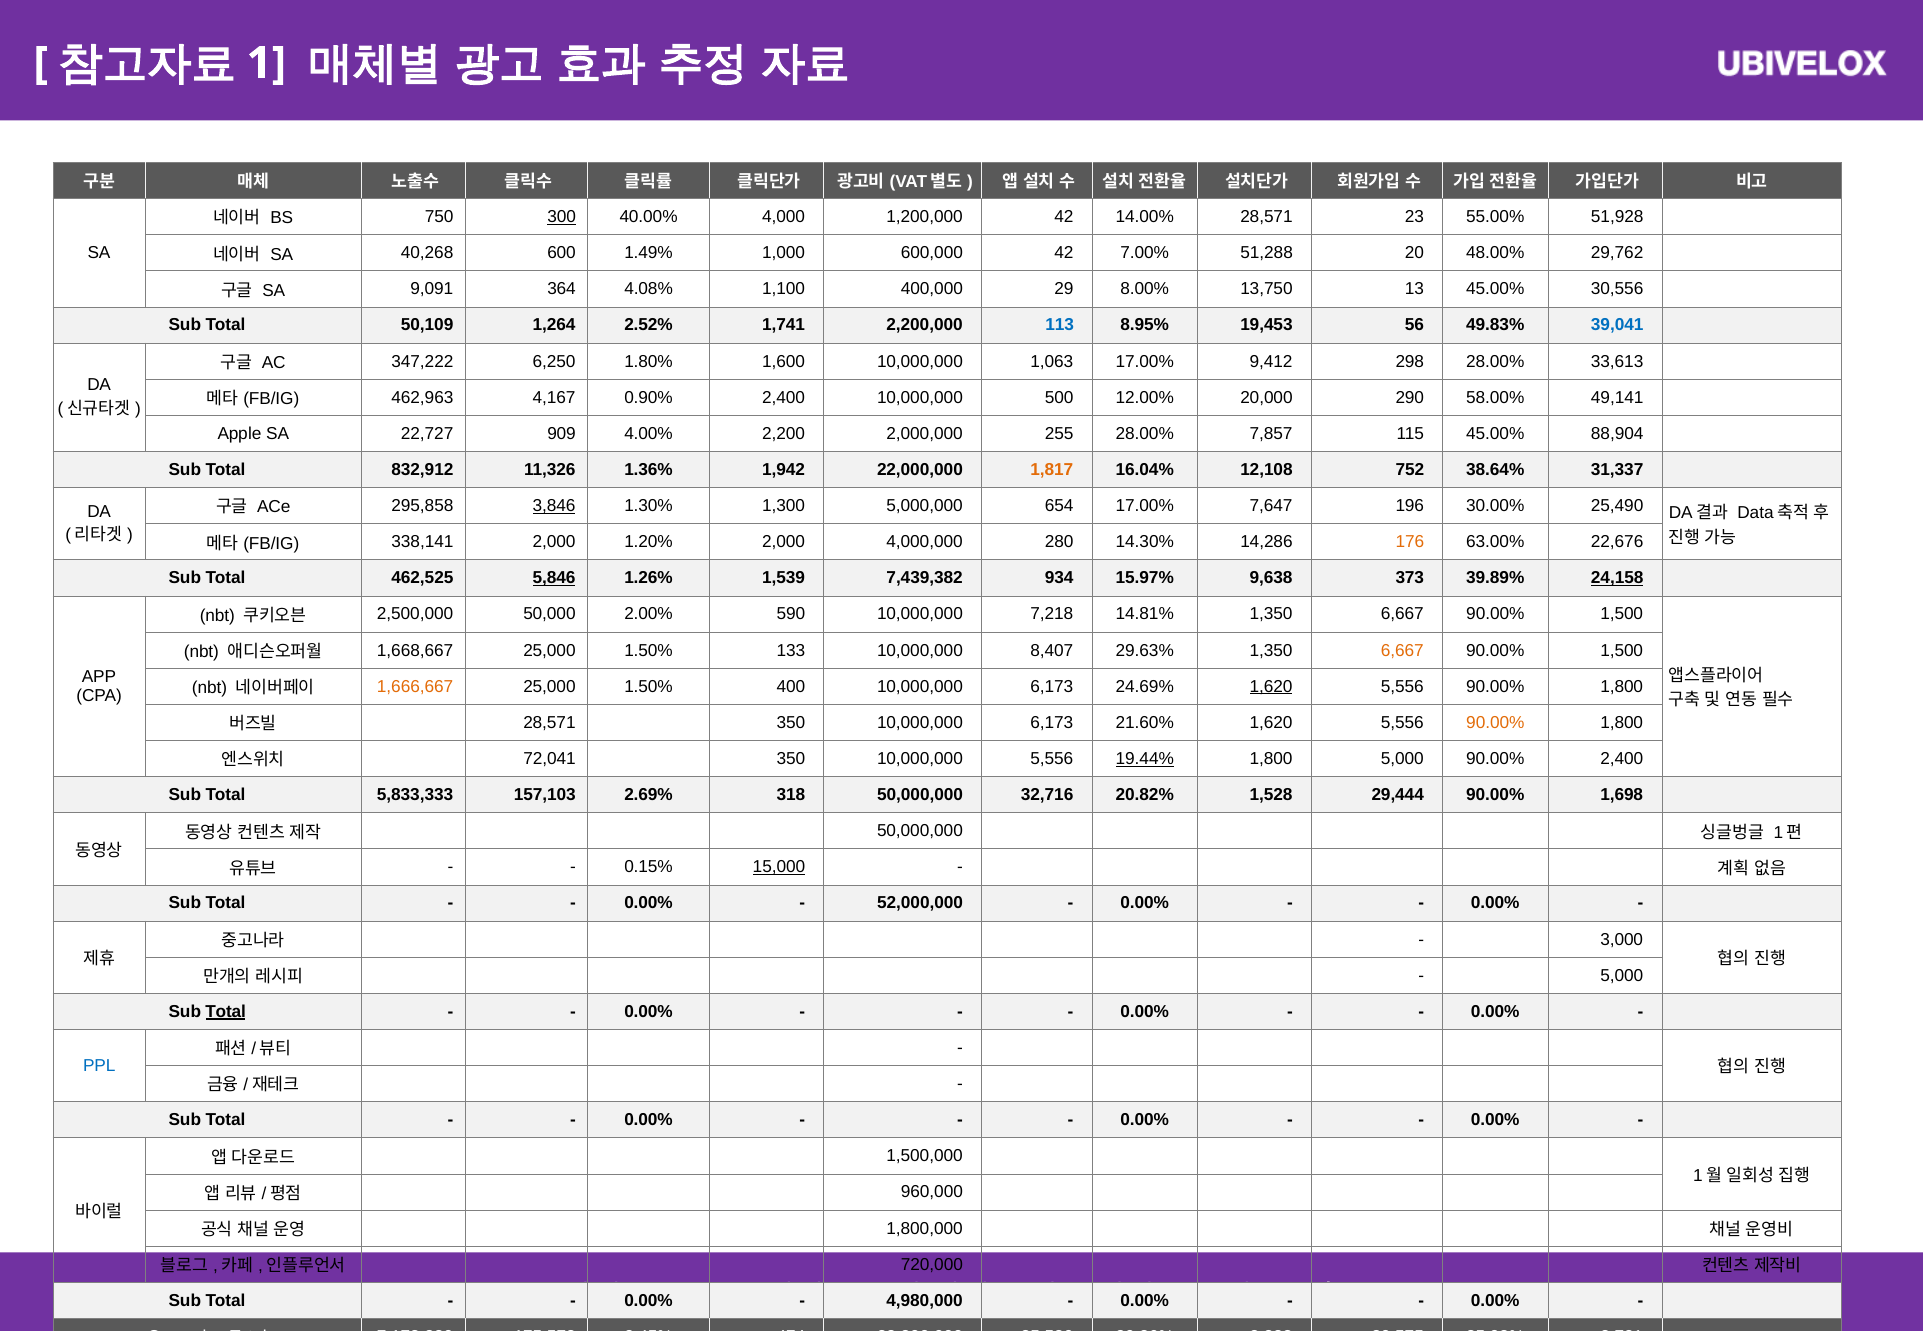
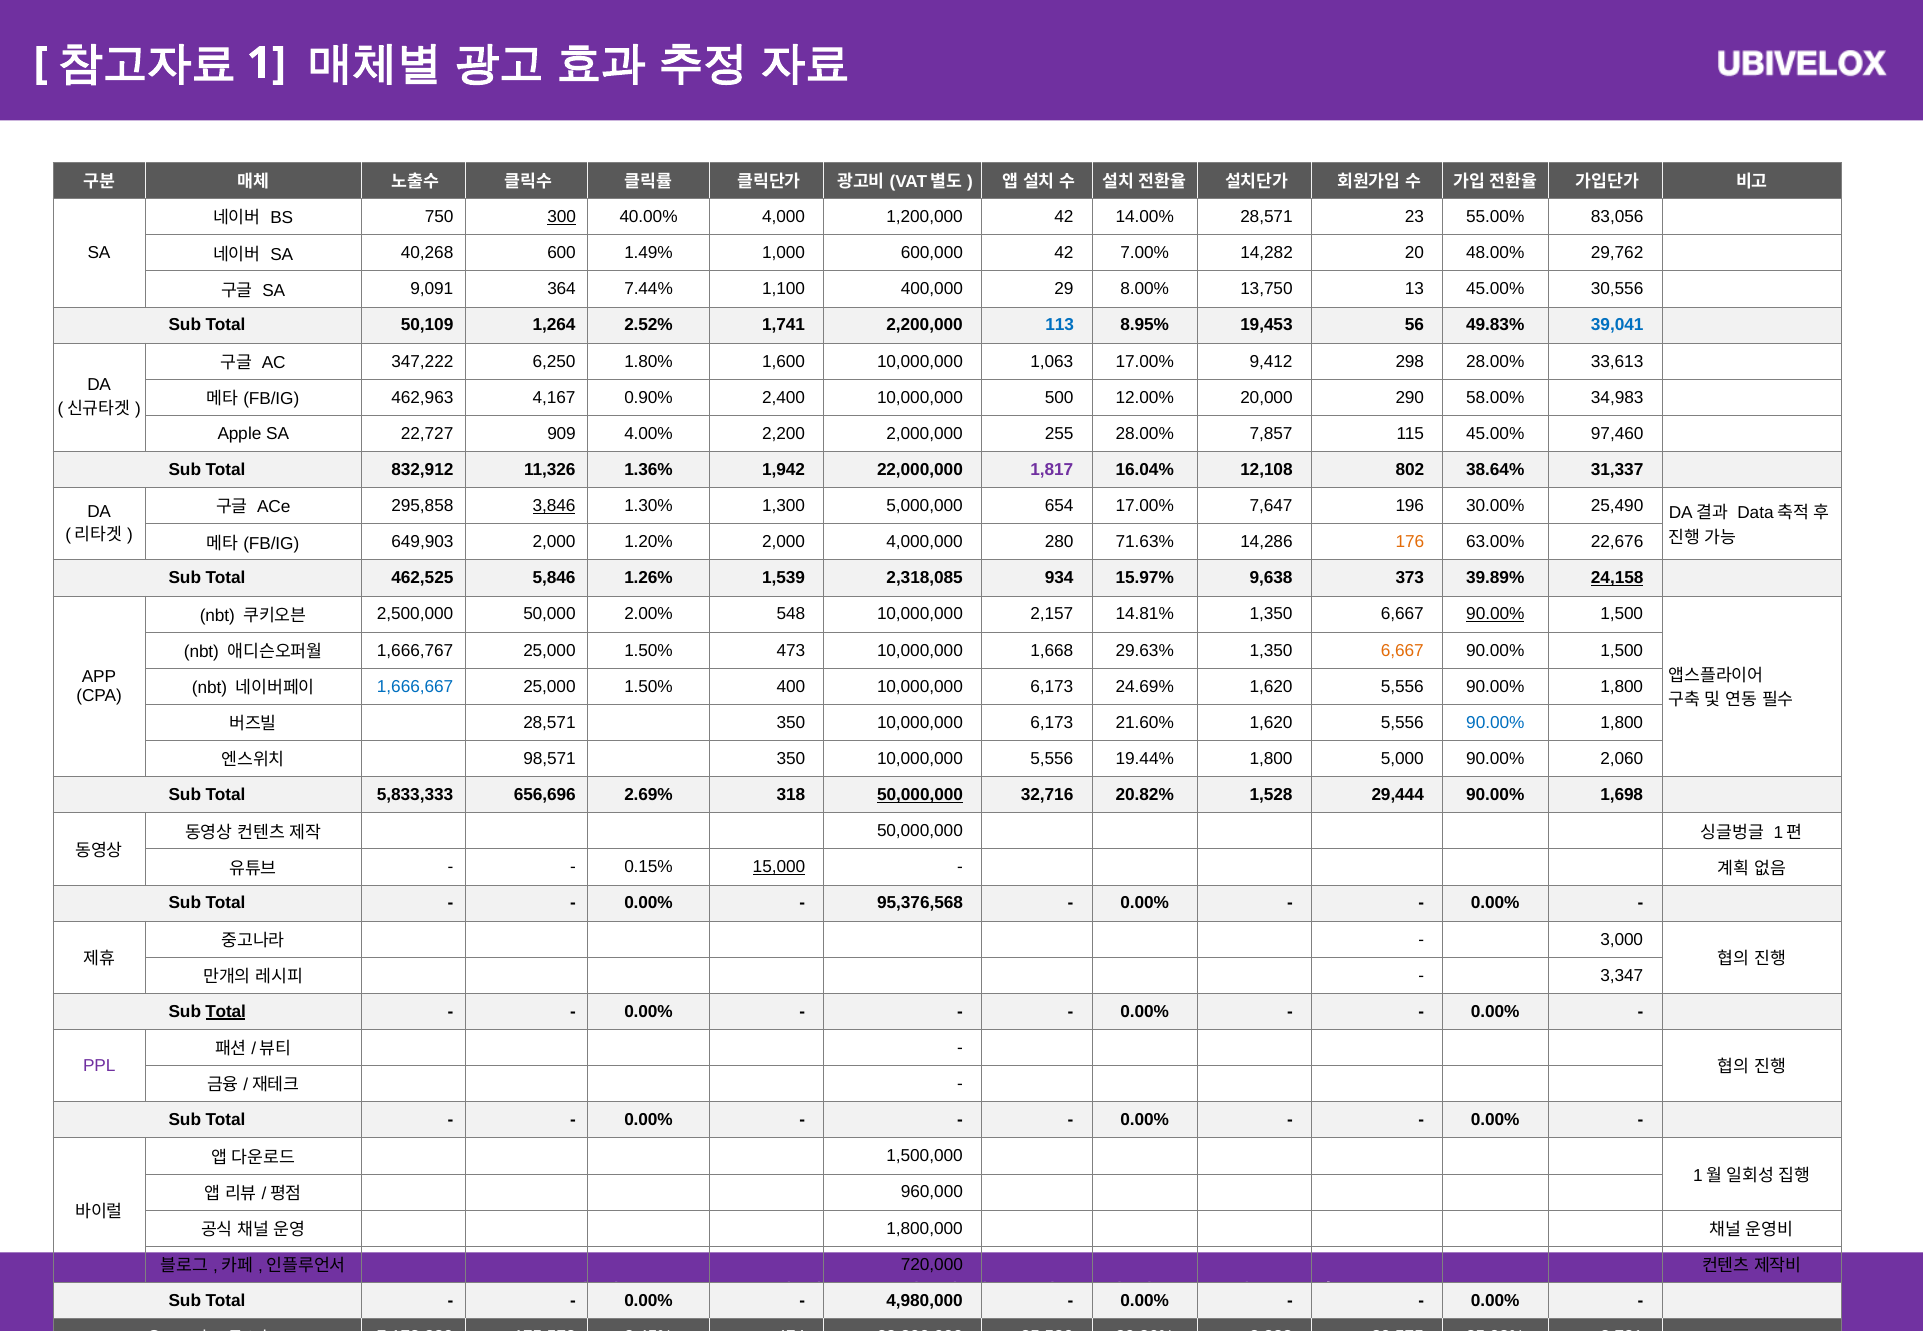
51,928: 51,928 -> 83,056
51,288: 51,288 -> 14,282
4.08%: 4.08% -> 7.44%
49,141: 49,141 -> 34,983
88,904: 88,904 -> 97,460
1,817 colour: orange -> purple
752: 752 -> 802
338,141: 338,141 -> 649,903
14.30%: 14.30% -> 71.63%
5,846 underline: present -> none
7,439,382: 7,439,382 -> 2,318,085
590: 590 -> 548
7,218: 7,218 -> 2,157
90.00% at (1495, 614) underline: none -> present
1,668,667: 1,668,667 -> 1,666,767
133: 133 -> 473
8,407: 8,407 -> 1,668
1,666,667 colour: orange -> blue
1,620 at (1271, 687) underline: present -> none
90.00% at (1495, 723) colour: orange -> blue
72,041: 72,041 -> 98,571
19.44% underline: present -> none
90.00% 2,400: 2,400 -> 2,060
157,103: 157,103 -> 656,696
50,000,000 at (920, 795) underline: none -> present
52,000,000: 52,000,000 -> 95,376,568
5,000 at (1622, 976): 5,000 -> 3,347
PPL colour: blue -> purple
